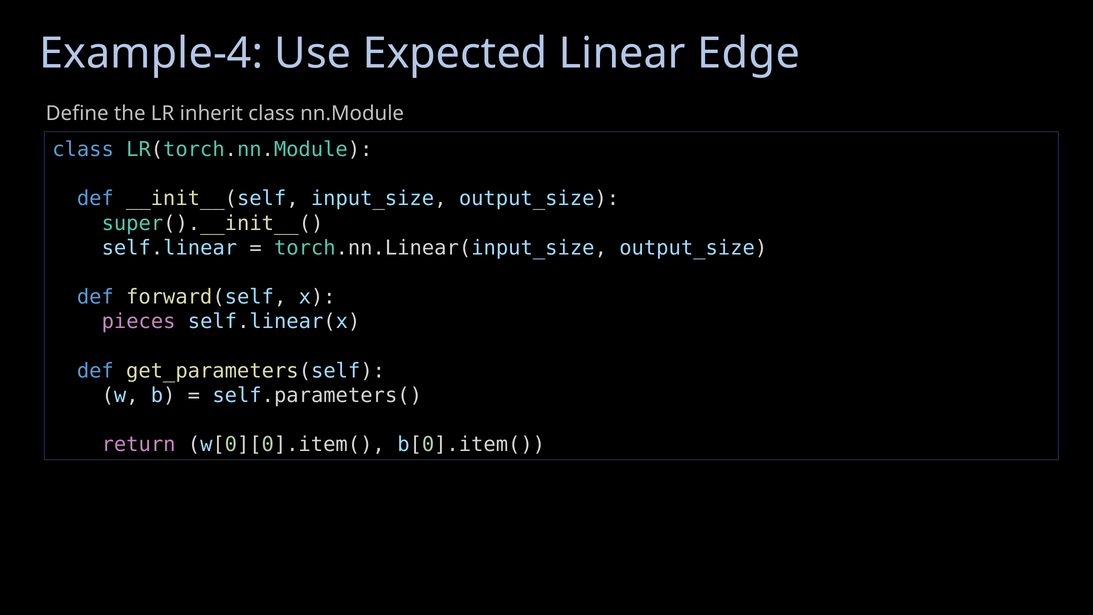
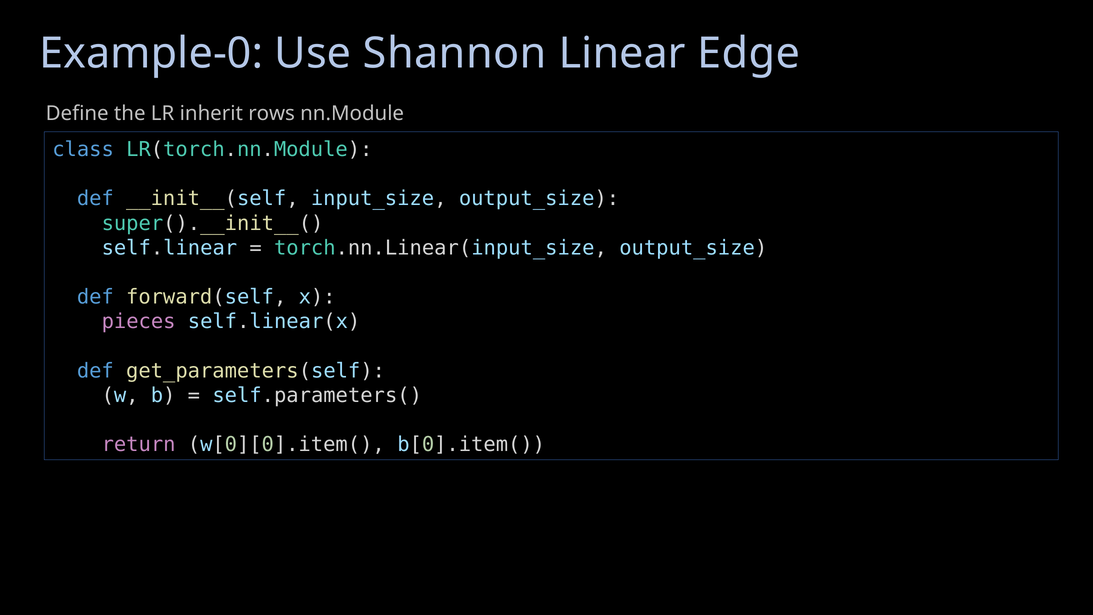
Example-4: Example-4 -> Example-0
Expected: Expected -> Shannon
inherit class: class -> rows
